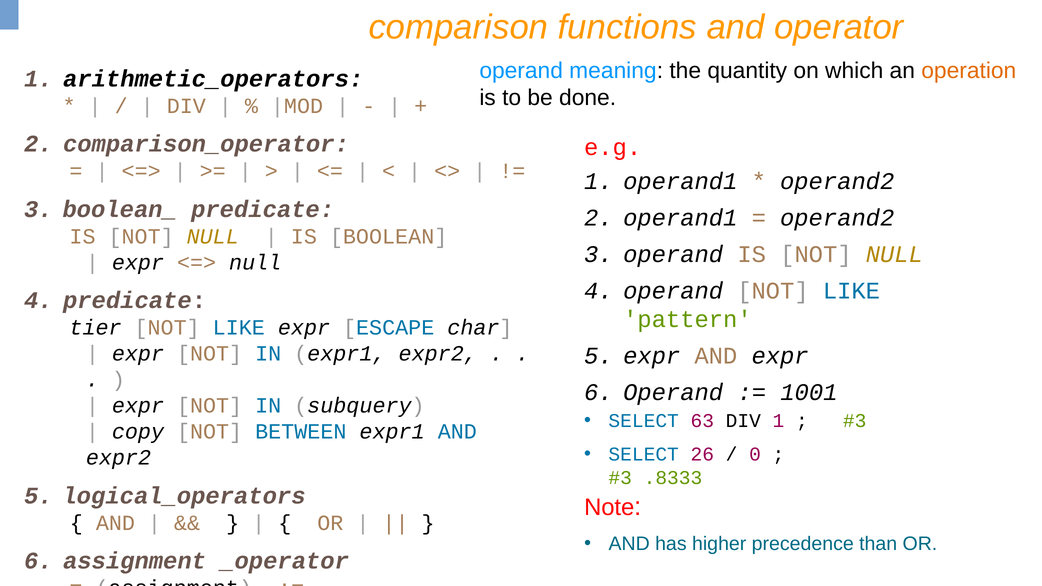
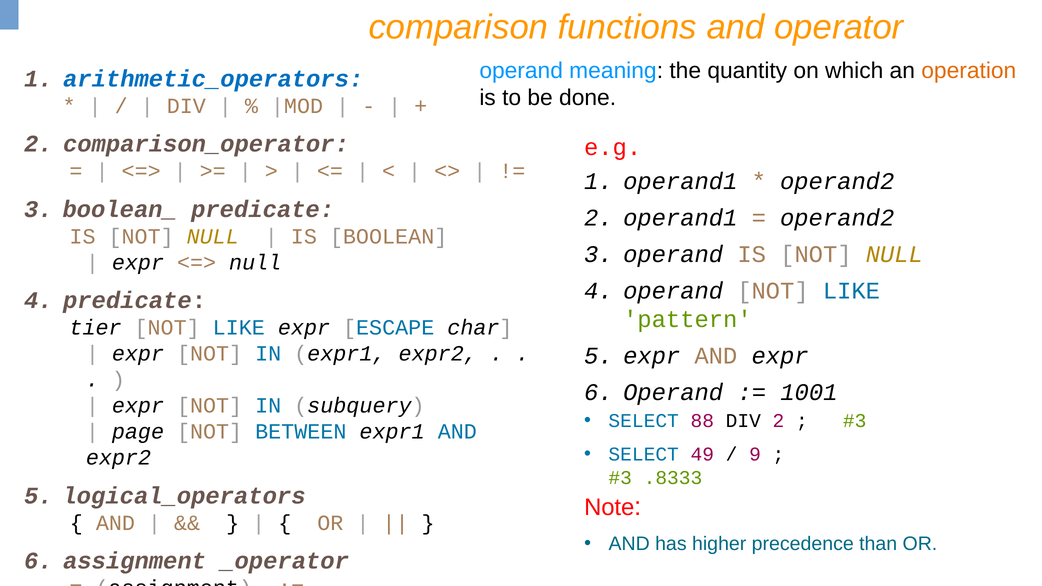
arithmetic_operators colour: black -> blue
63: 63 -> 88
DIV 1: 1 -> 2
copy: copy -> page
26: 26 -> 49
0: 0 -> 9
